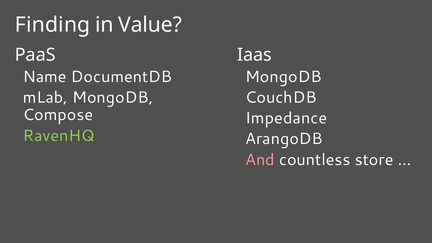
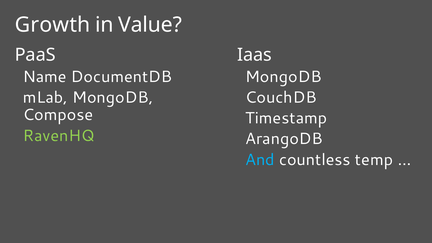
Finding: Finding -> Growth
Impedance: Impedance -> Timestamp
And colour: pink -> light blue
store: store -> temp
